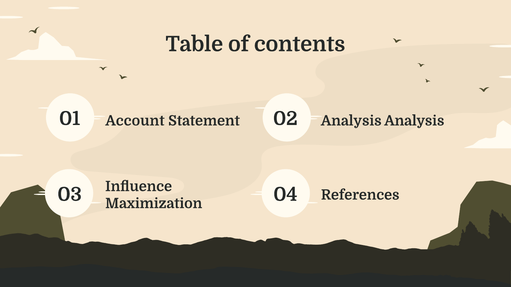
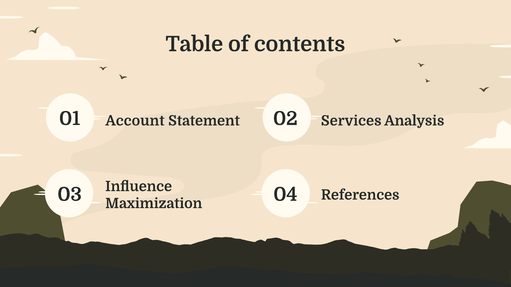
Statement Analysis: Analysis -> Services
